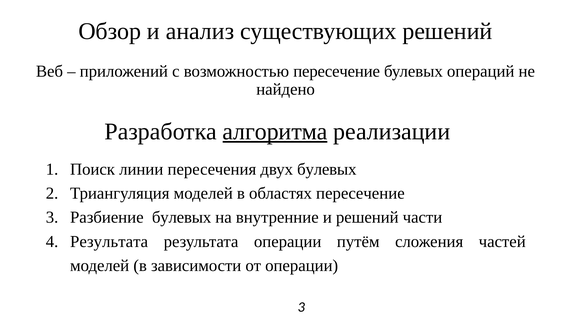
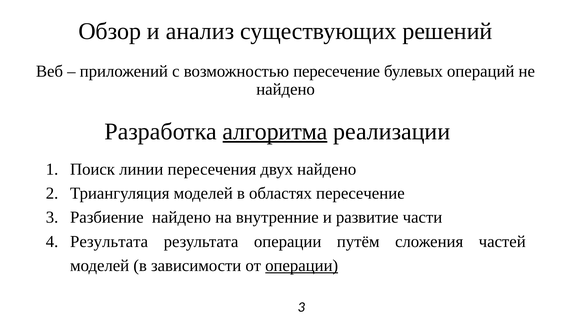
двух булевых: булевых -> найдено
Разбиение булевых: булевых -> найдено
и решений: решений -> развитие
операции at (302, 266) underline: none -> present
